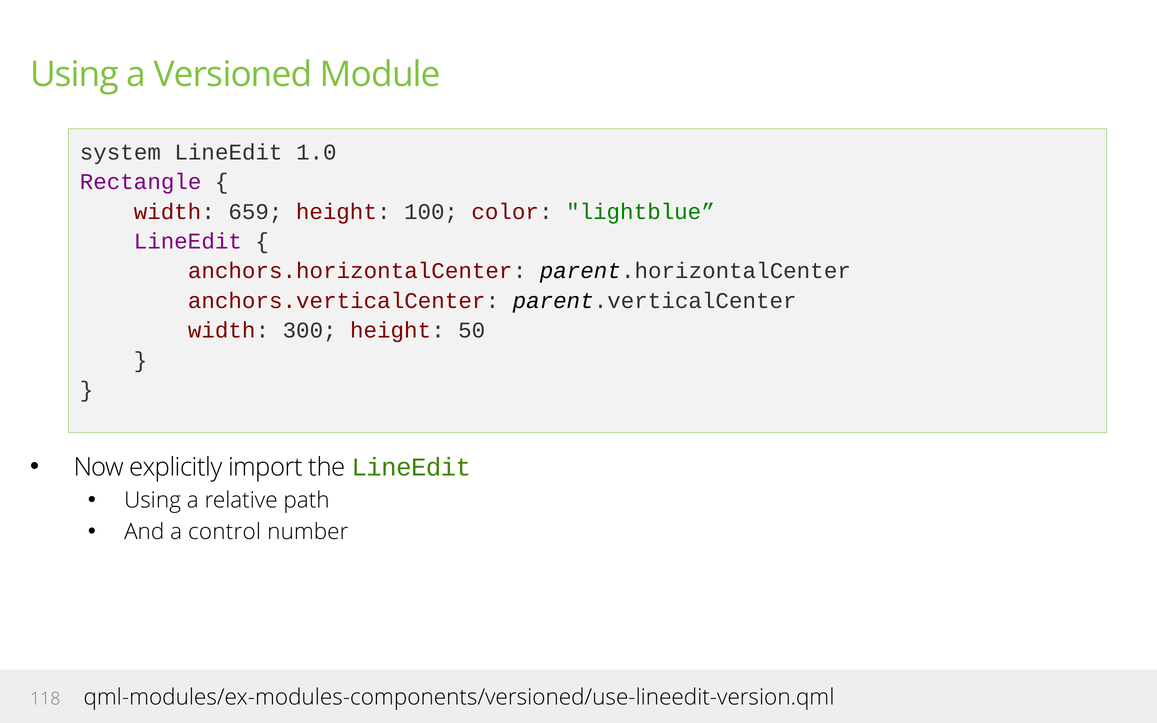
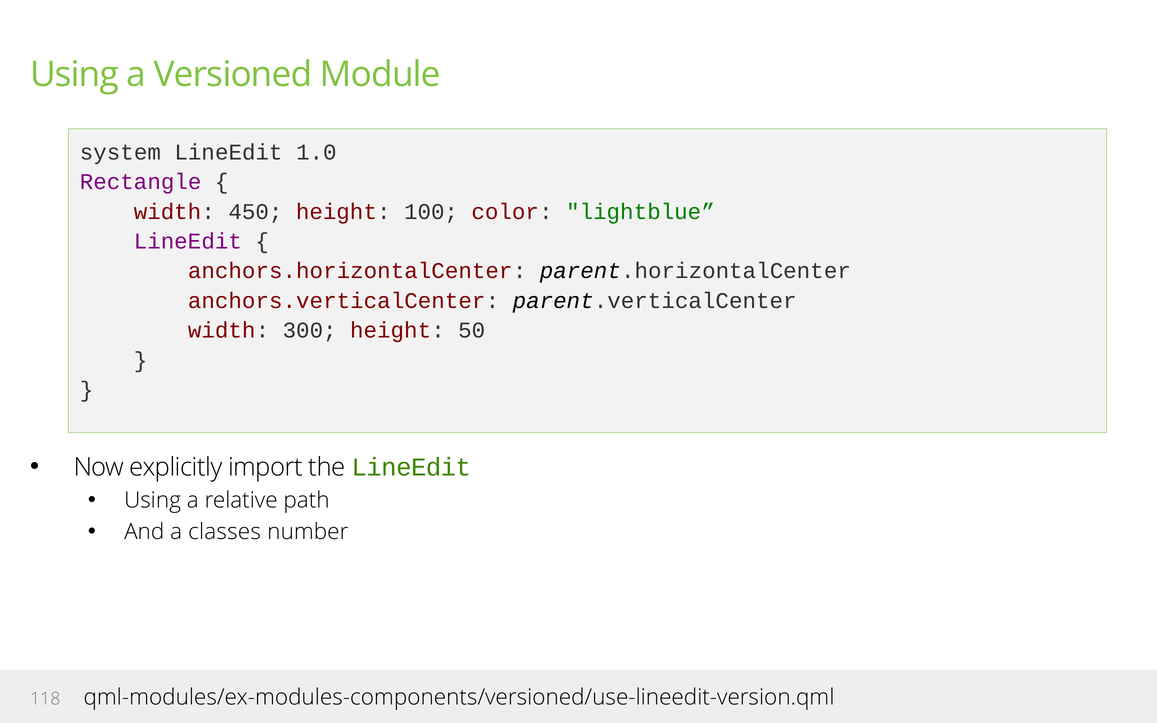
659: 659 -> 450
control: control -> classes
